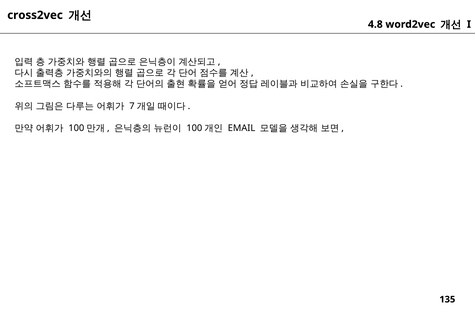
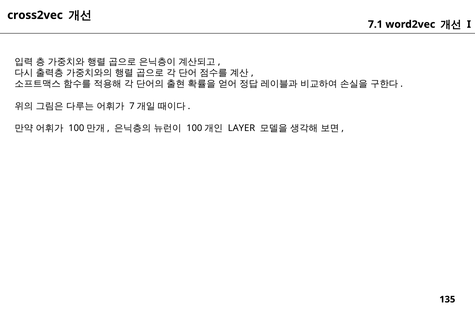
4.8: 4.8 -> 7.1
EMAIL: EMAIL -> LAYER
